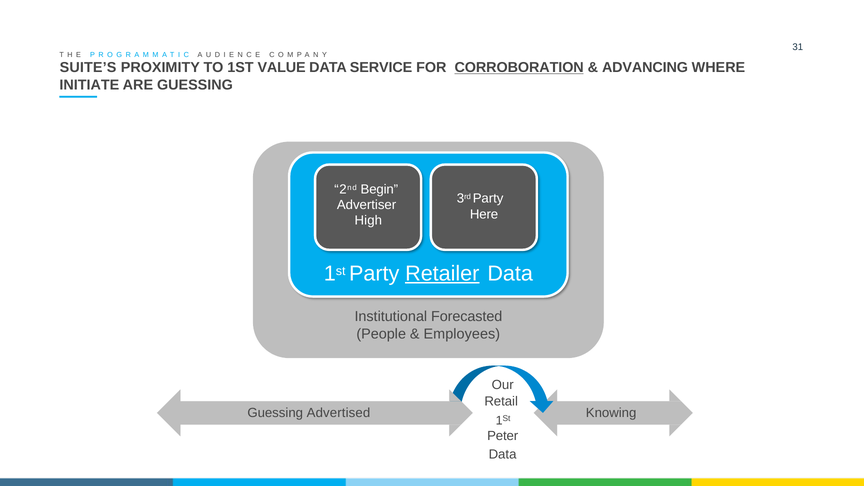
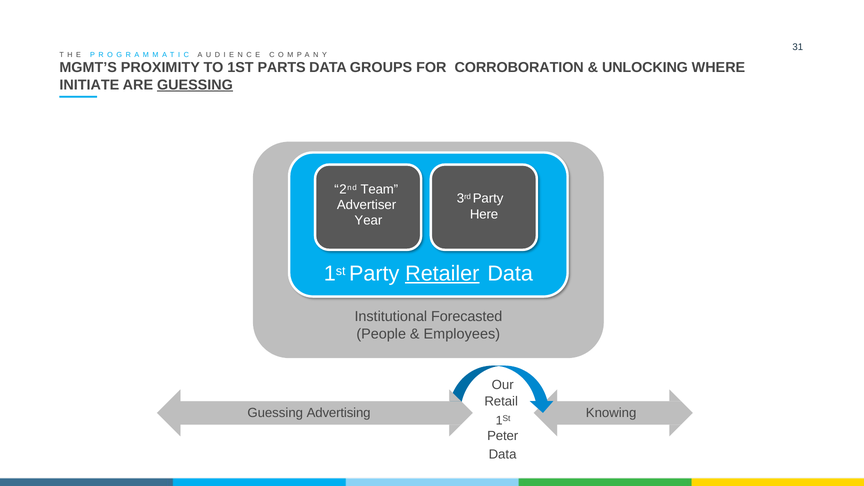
SUITE’S: SUITE’S -> MGMT’S
VALUE: VALUE -> PARTS
SERVICE: SERVICE -> GROUPS
CORROBORATION underline: present -> none
ADVANCING: ADVANCING -> UNLOCKING
GUESSING at (195, 85) underline: none -> present
Begin: Begin -> Team
High: High -> Year
Advertised: Advertised -> Advertising
